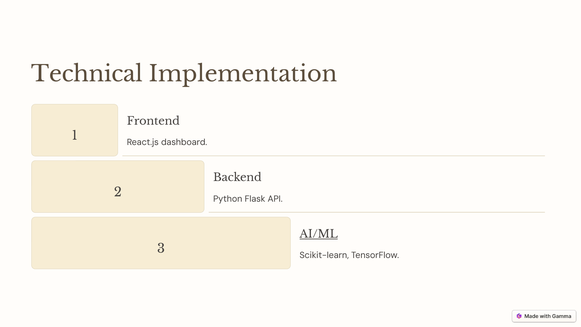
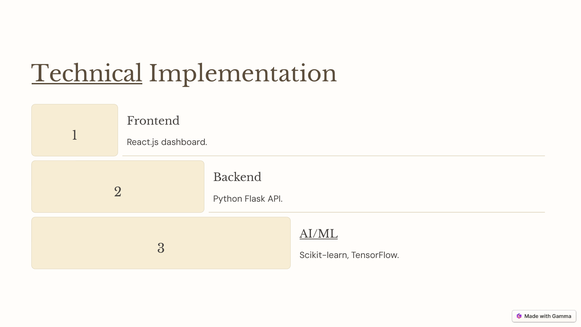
Technical underline: none -> present
